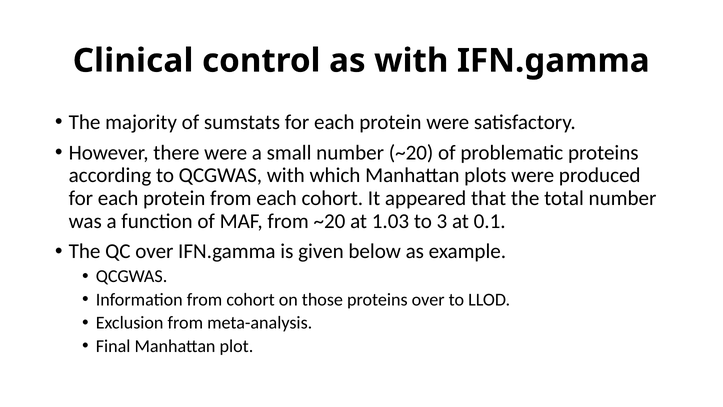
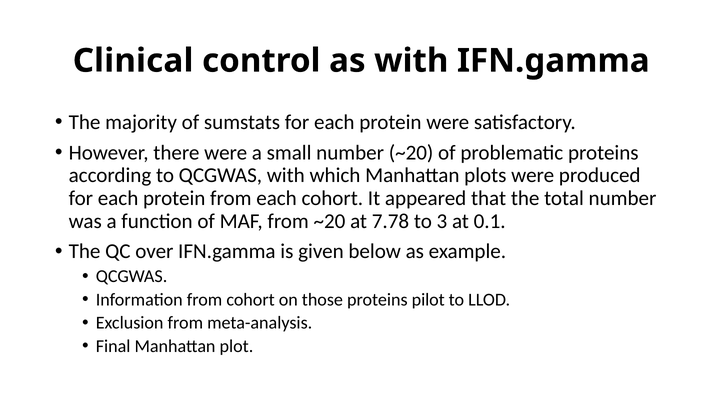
1.03: 1.03 -> 7.78
proteins over: over -> pilot
